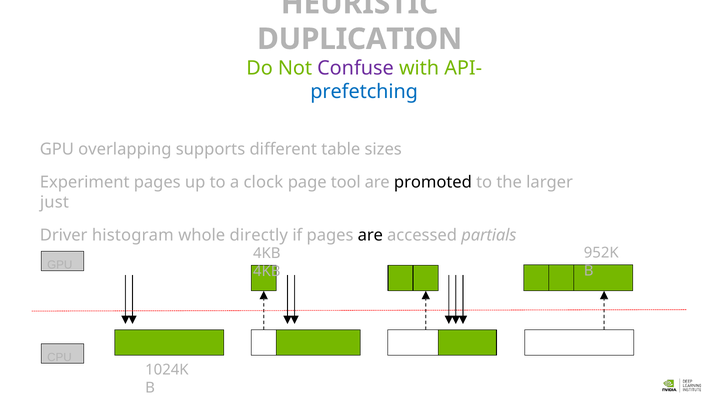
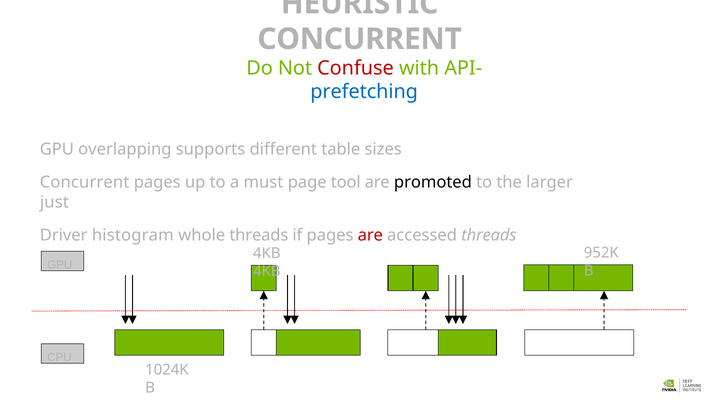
DUPLICATION at (360, 39): DUPLICATION -> CONCURRENT
Confuse colour: purple -> red
Experiment at (85, 182): Experiment -> Concurrent
clock: clock -> must
whole directly: directly -> threads
are at (370, 235) colour: black -> red
accessed partials: partials -> threads
